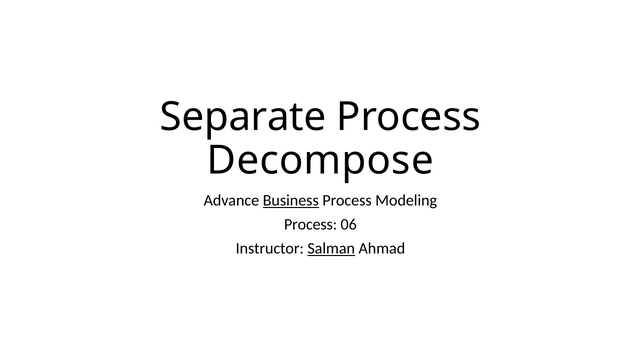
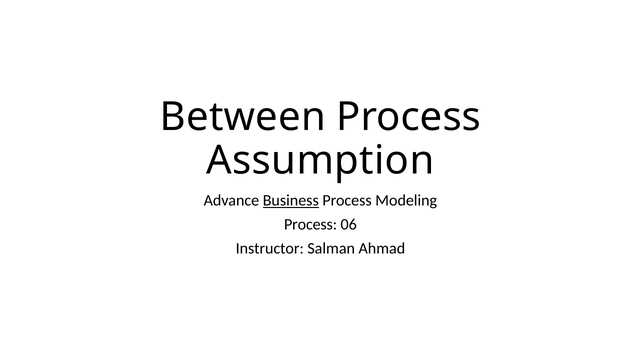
Separate: Separate -> Between
Decompose: Decompose -> Assumption
Salman underline: present -> none
